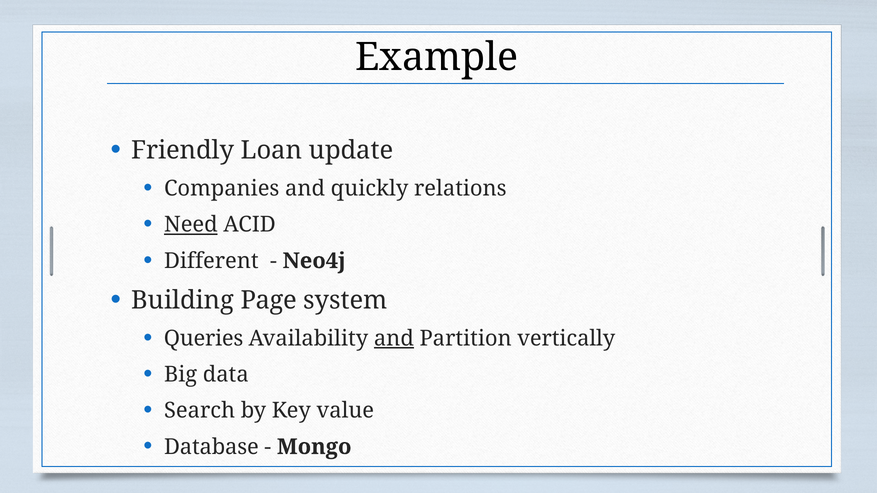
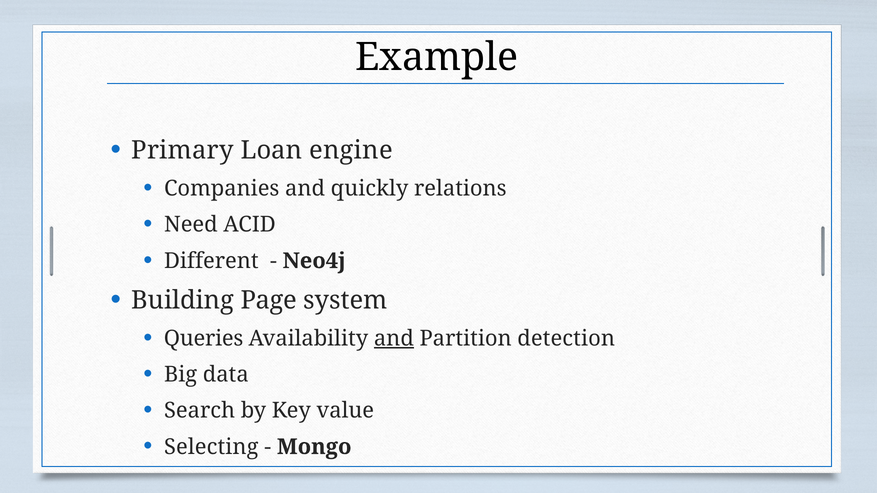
Friendly: Friendly -> Primary
update: update -> engine
Need underline: present -> none
vertically: vertically -> detection
Database: Database -> Selecting
